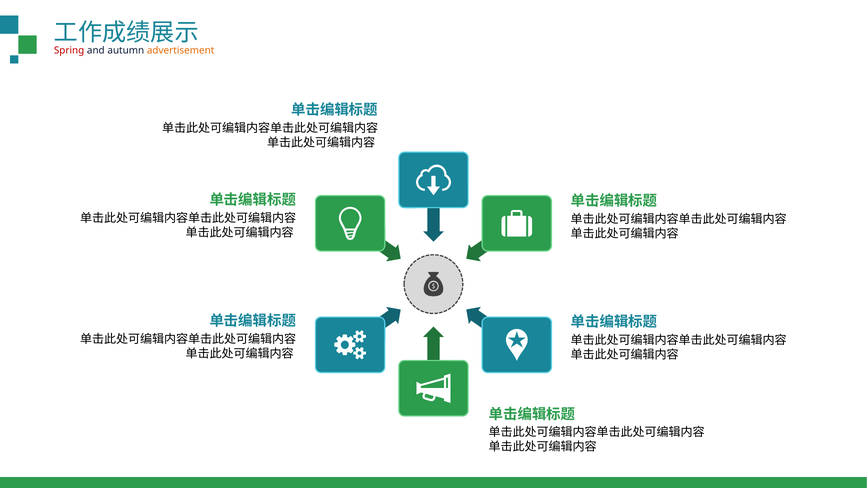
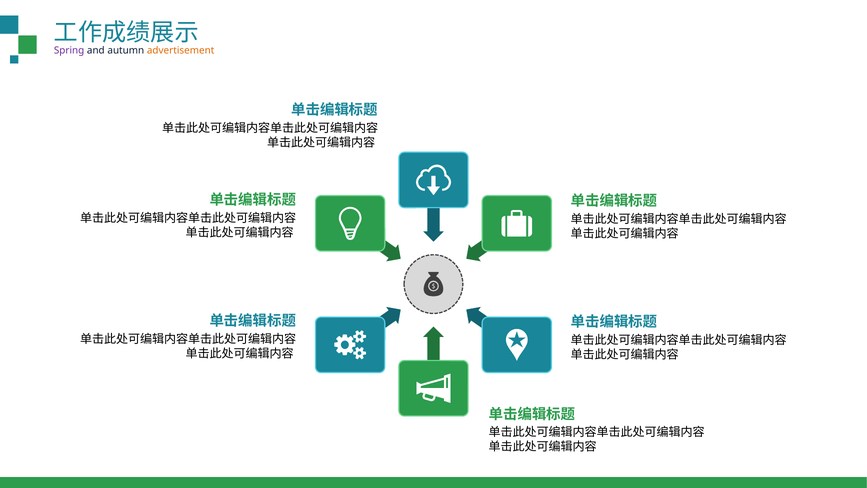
Spring colour: red -> purple
